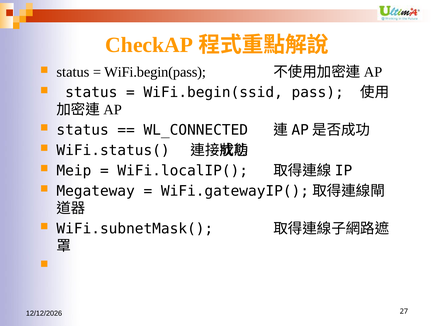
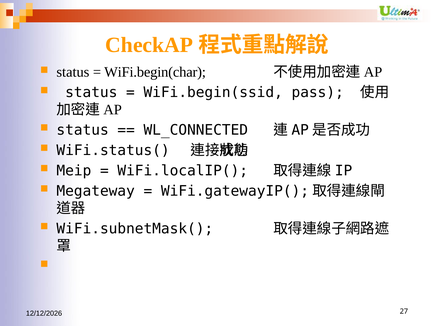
WiFi.begin(pass: WiFi.begin(pass -> WiFi.begin(char
